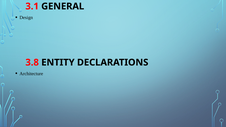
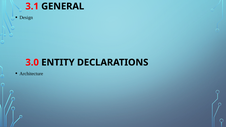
3.8: 3.8 -> 3.0
